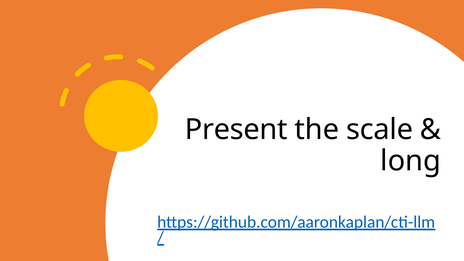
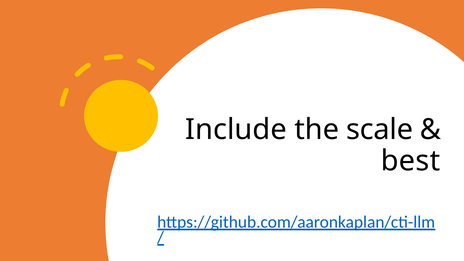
Present: Present -> Include
long: long -> best
